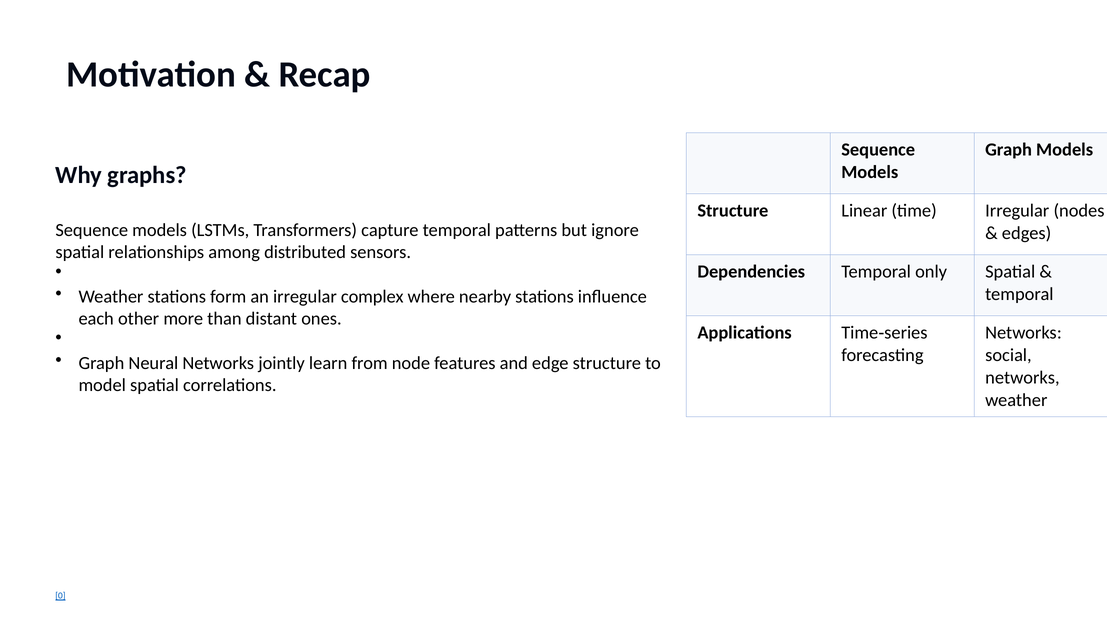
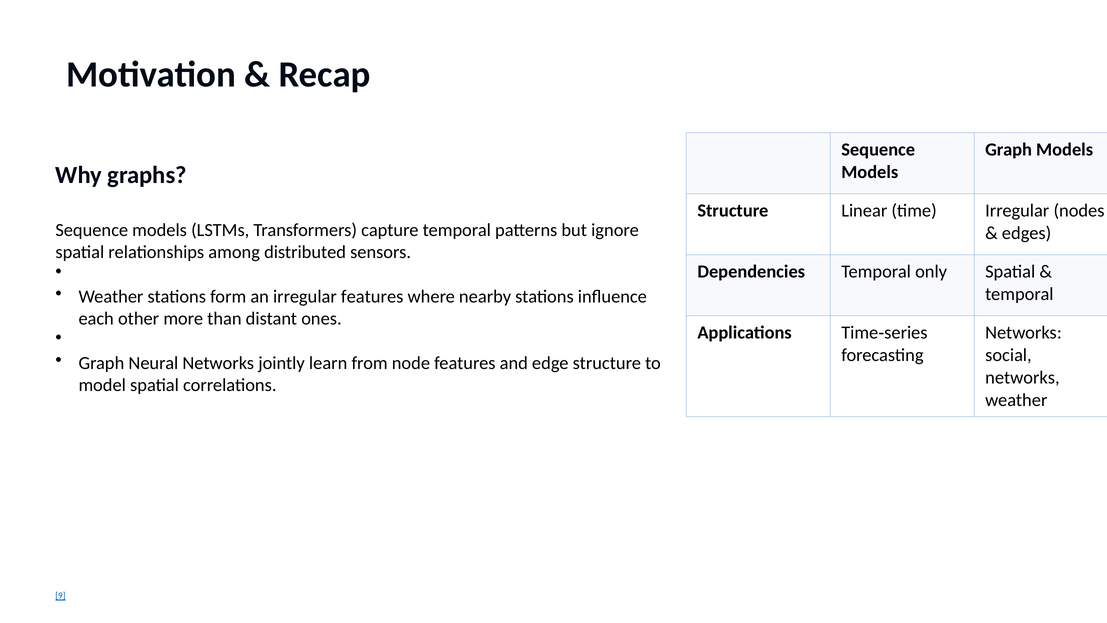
irregular complex: complex -> features
0: 0 -> 9
